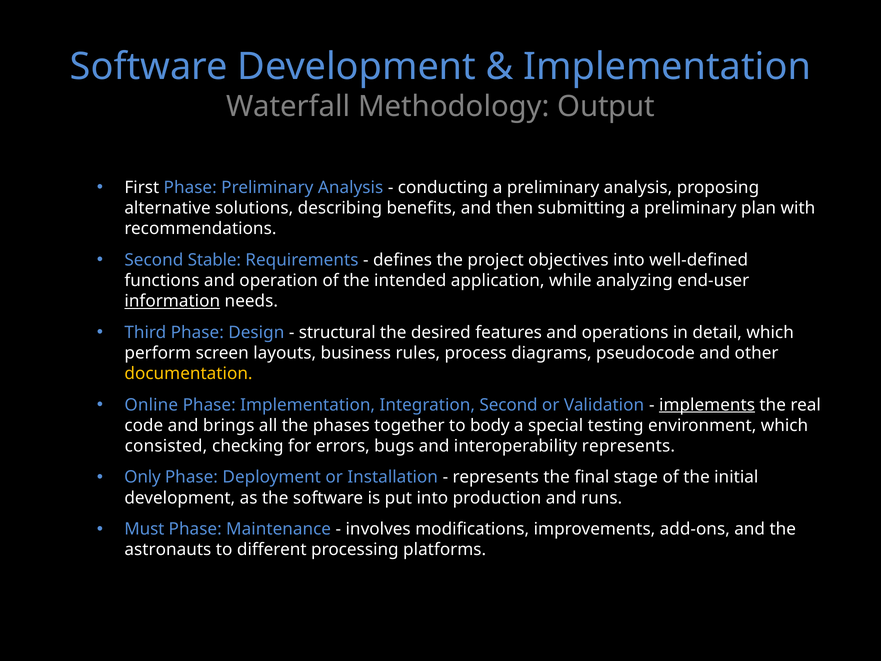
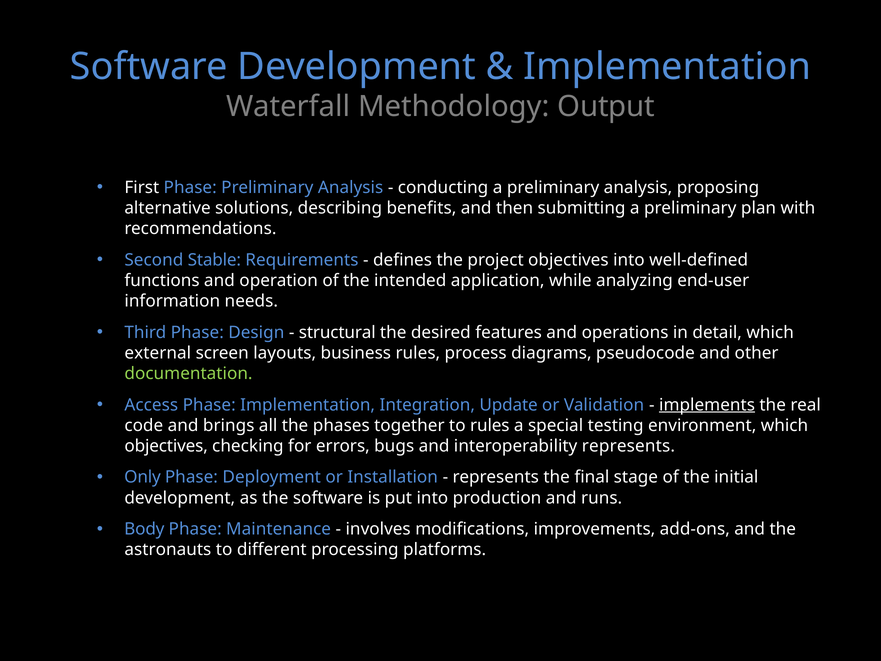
information underline: present -> none
perform: perform -> external
documentation colour: yellow -> light green
Online: Online -> Access
Integration Second: Second -> Update
to body: body -> rules
consisted at (166, 446): consisted -> objectives
Must: Must -> Body
